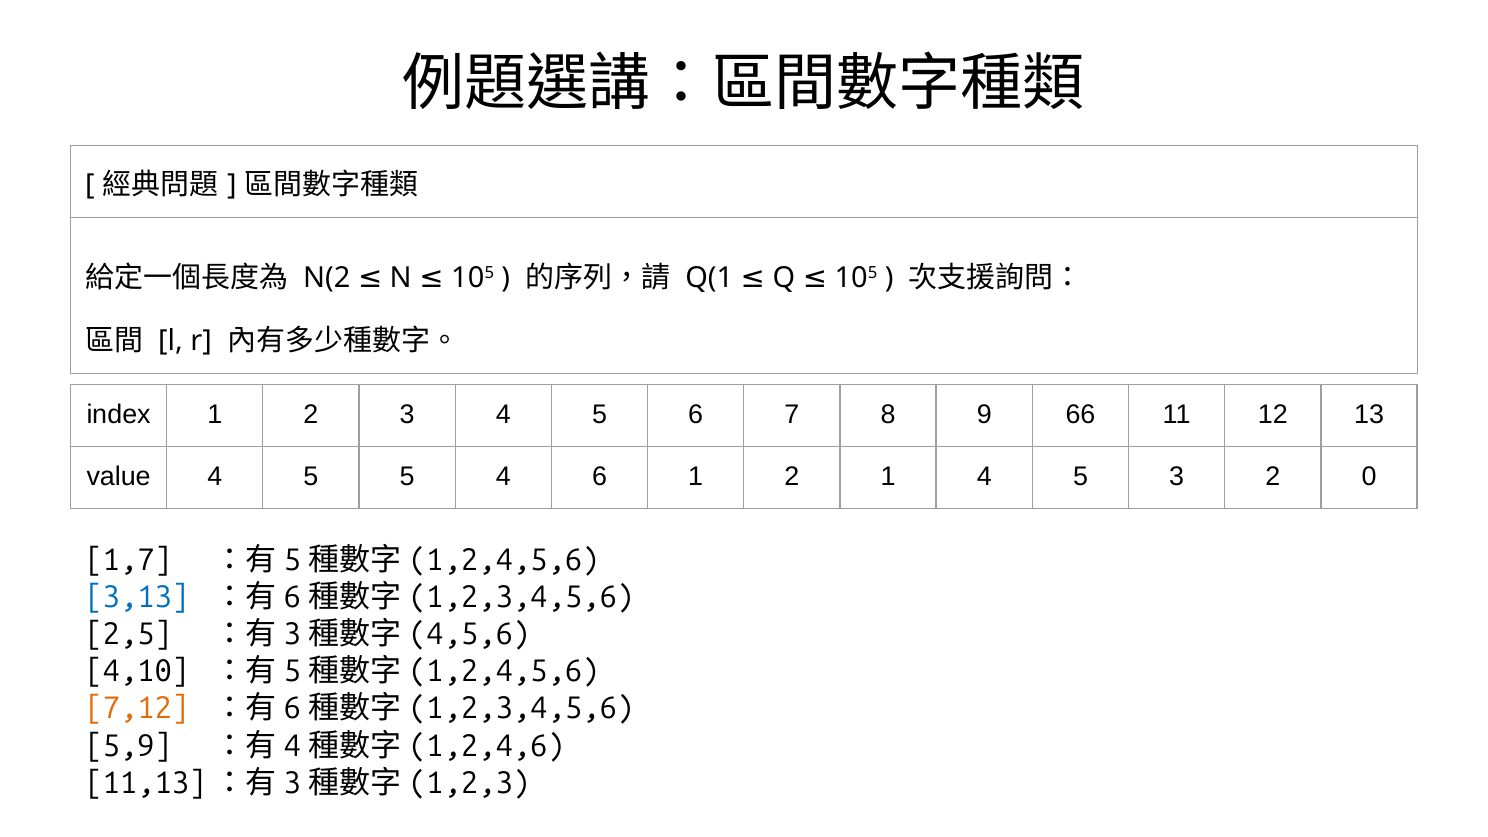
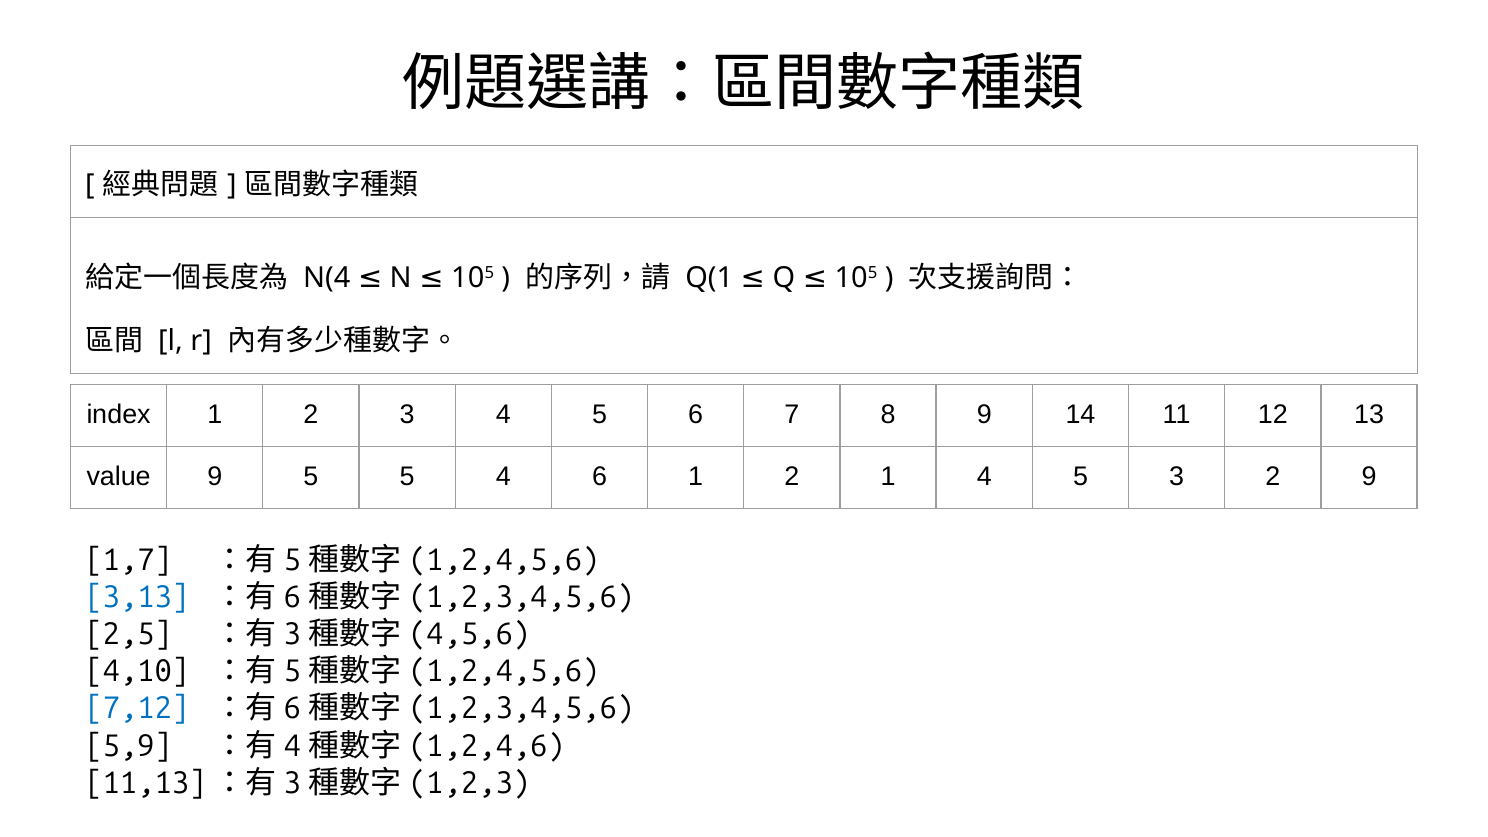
N(2: N(2 -> N(4
66: 66 -> 14
value 4: 4 -> 9
2 0: 0 -> 9
7,12 colour: orange -> blue
